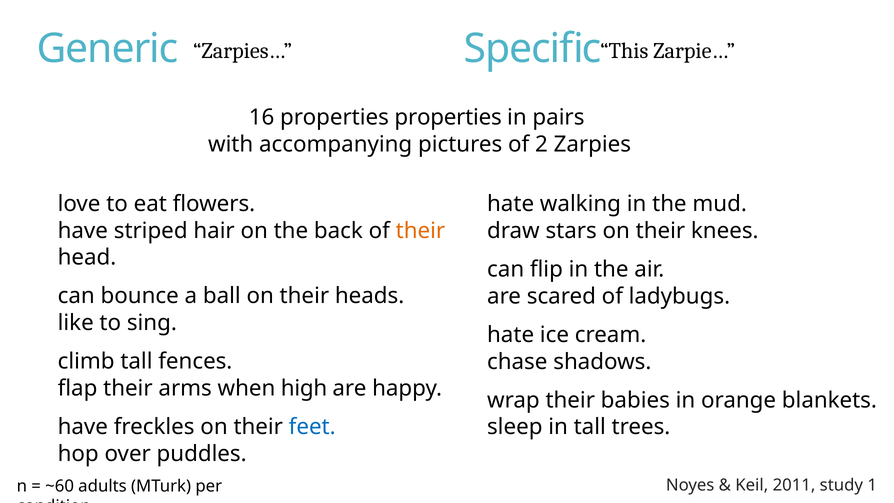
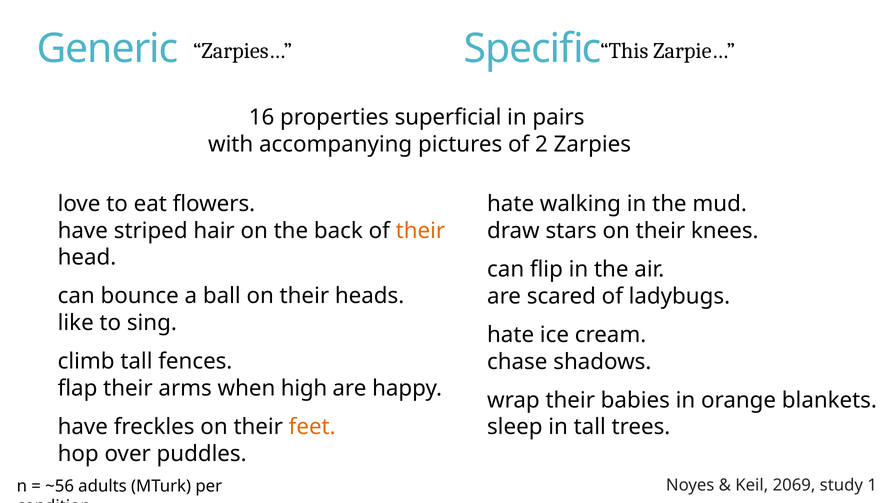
properties properties: properties -> superficial
feet colour: blue -> orange
2011: 2011 -> 2069
~60: ~60 -> ~56
